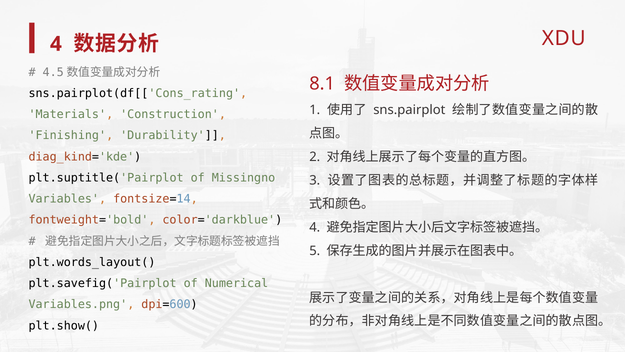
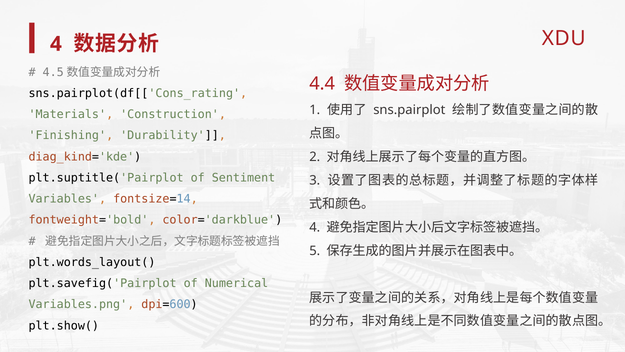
8.1: 8.1 -> 4.4
Missingno: Missingno -> Sentiment
